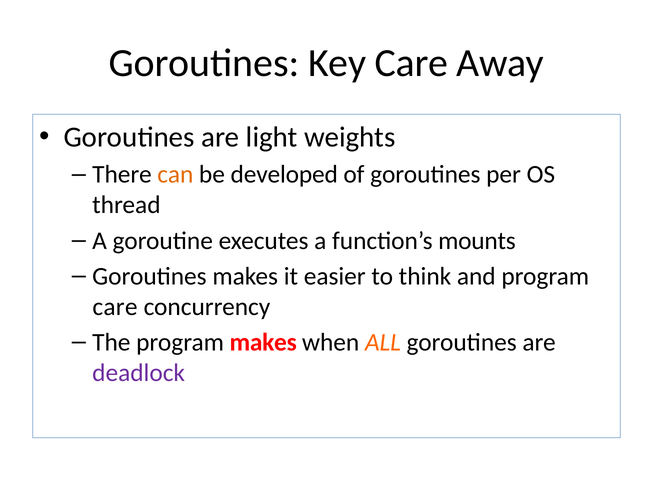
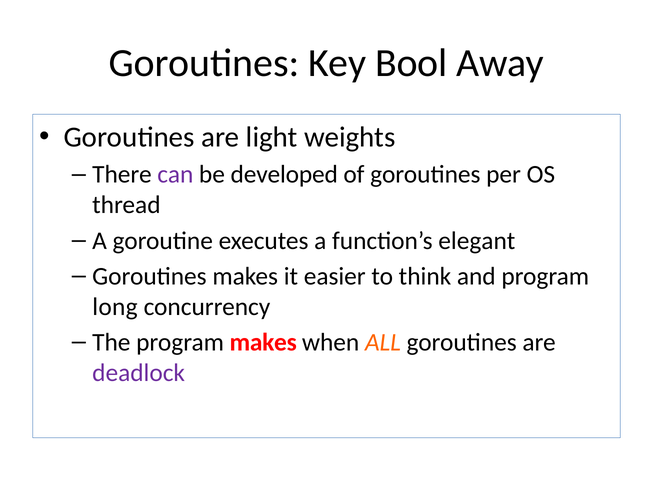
Key Care: Care -> Bool
can colour: orange -> purple
mounts: mounts -> elegant
care at (115, 307): care -> long
